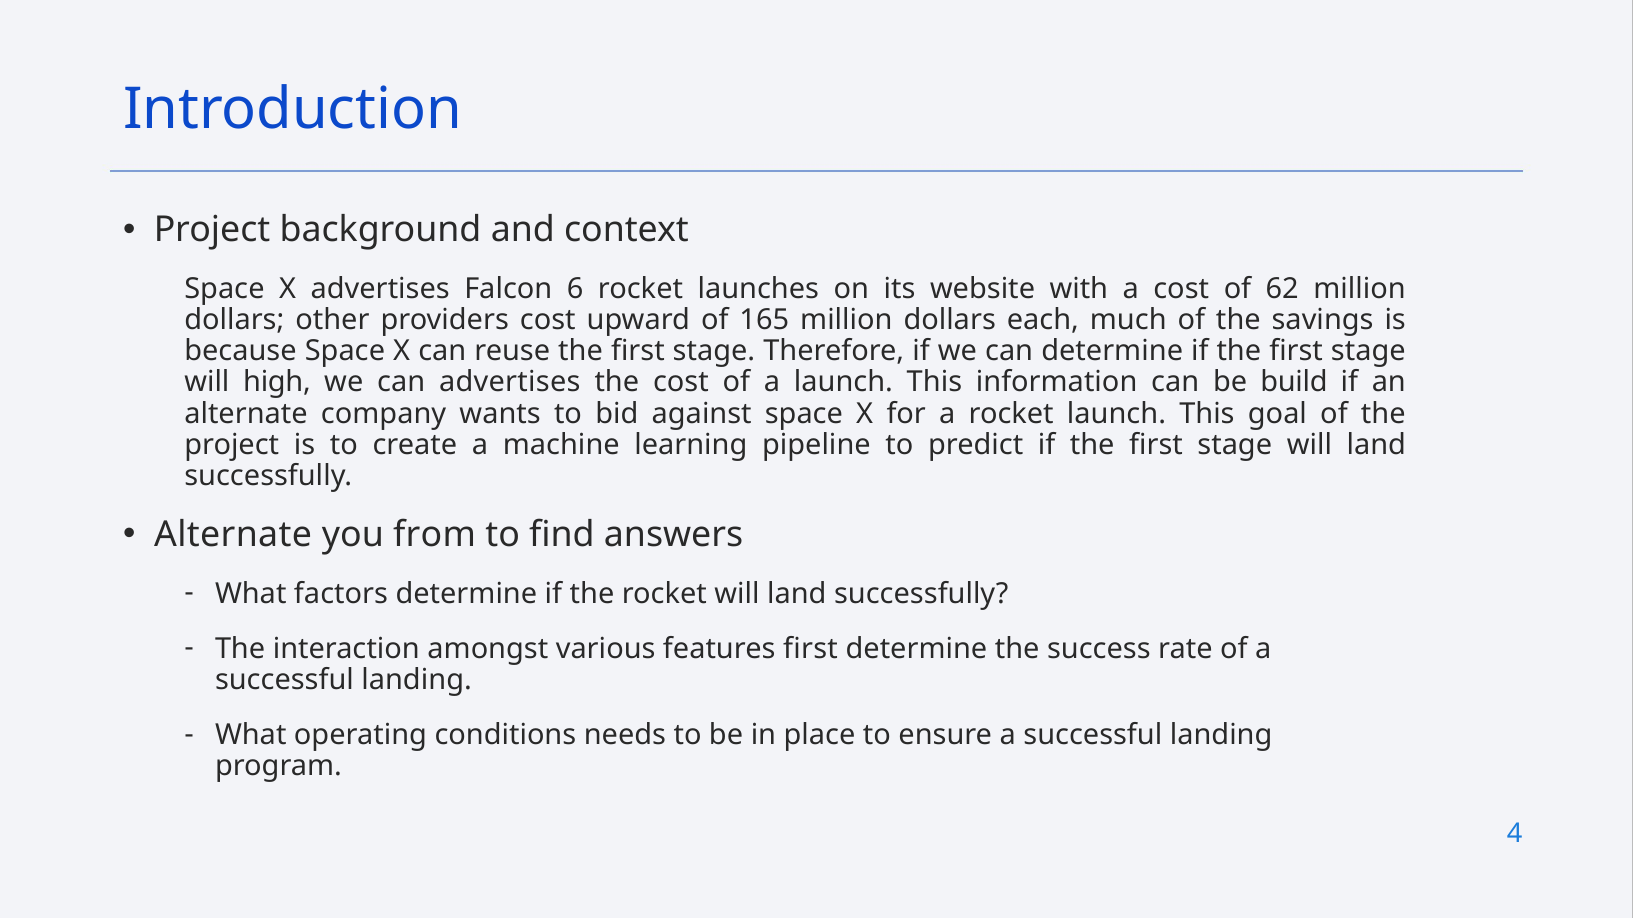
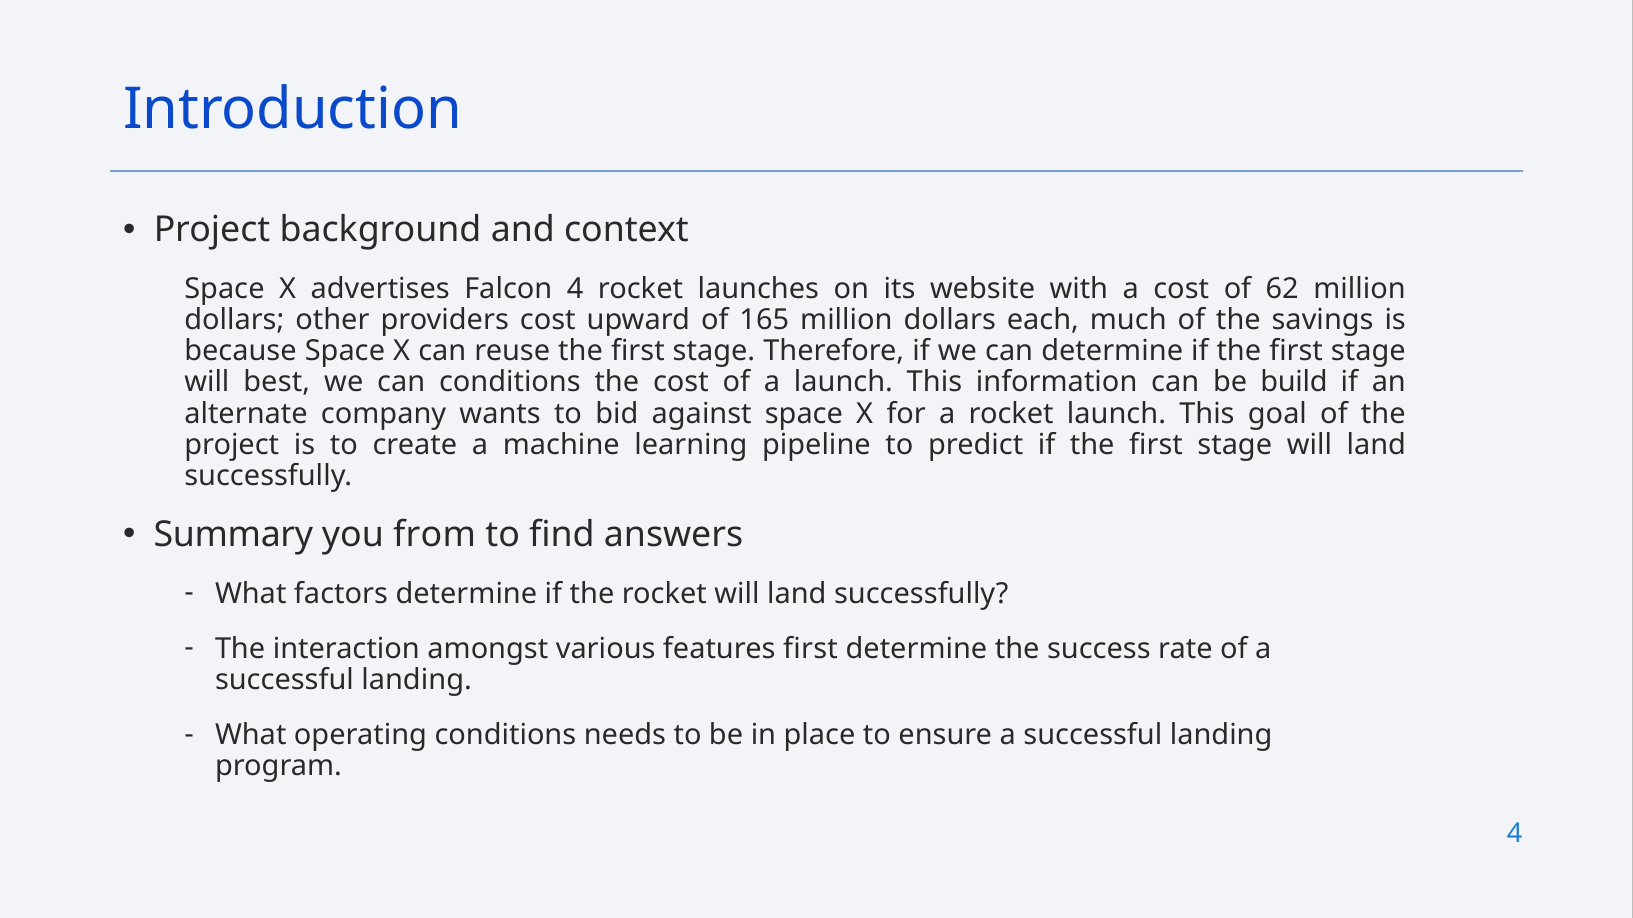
Falcon 6: 6 -> 4
high: high -> best
can advertises: advertises -> conditions
Alternate at (233, 535): Alternate -> Summary
